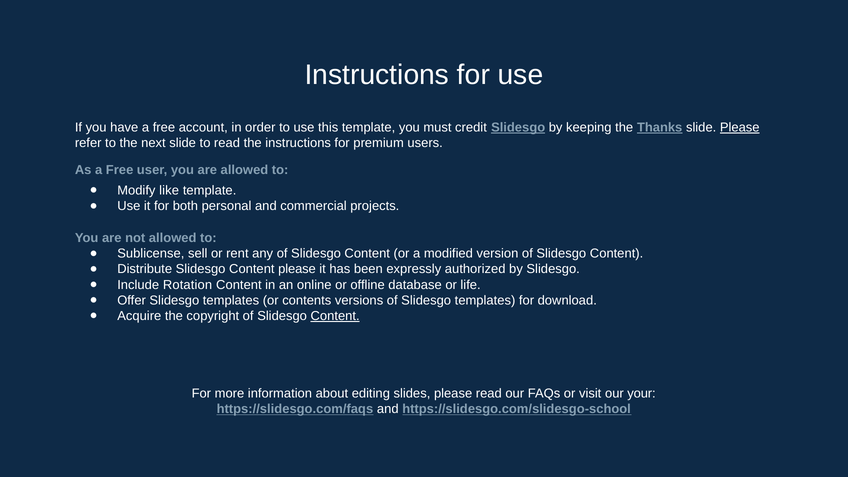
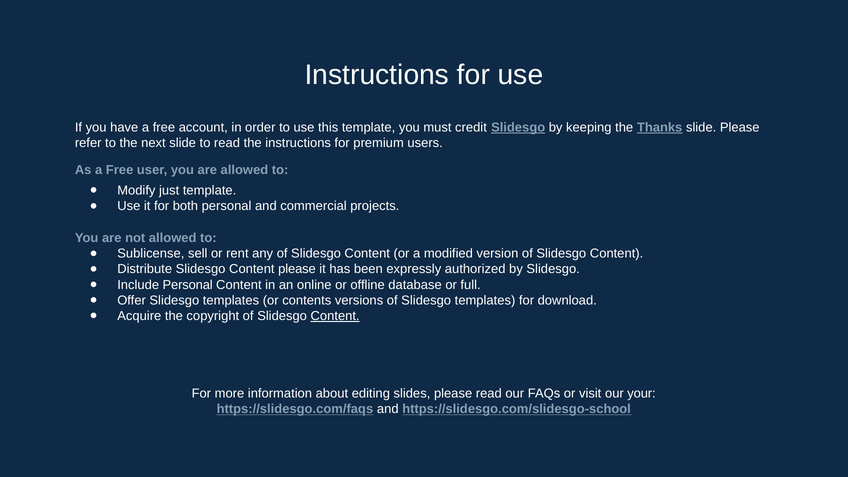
Please at (740, 127) underline: present -> none
like: like -> just
Include Rotation: Rotation -> Personal
life: life -> full
